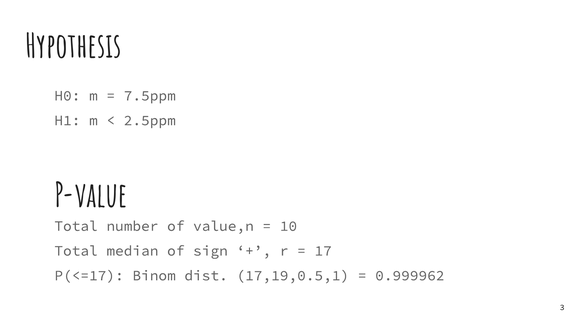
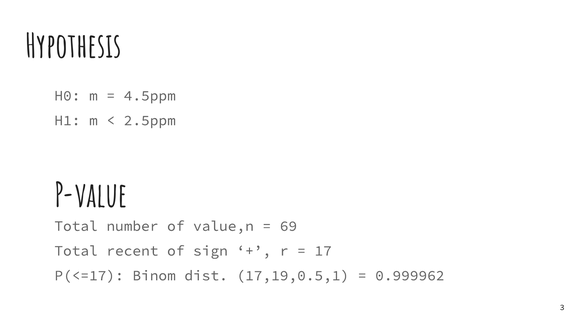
7.5ppm: 7.5ppm -> 4.5ppm
10: 10 -> 69
median: median -> recent
